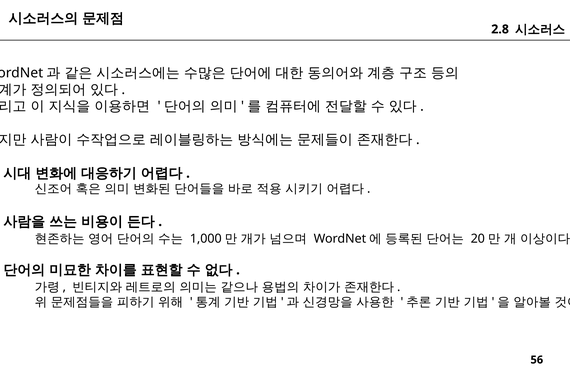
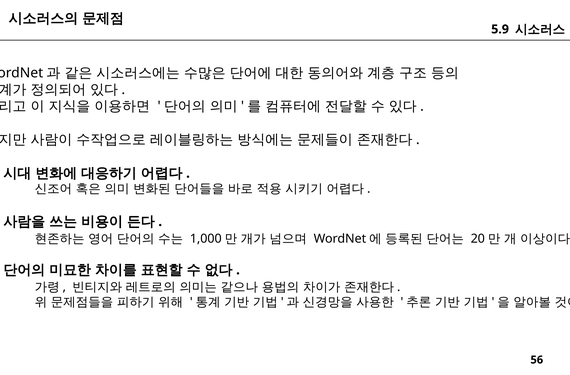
2.8: 2.8 -> 5.9
